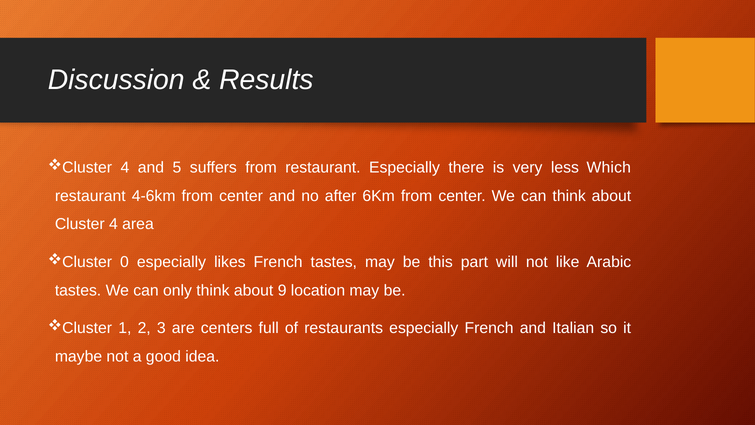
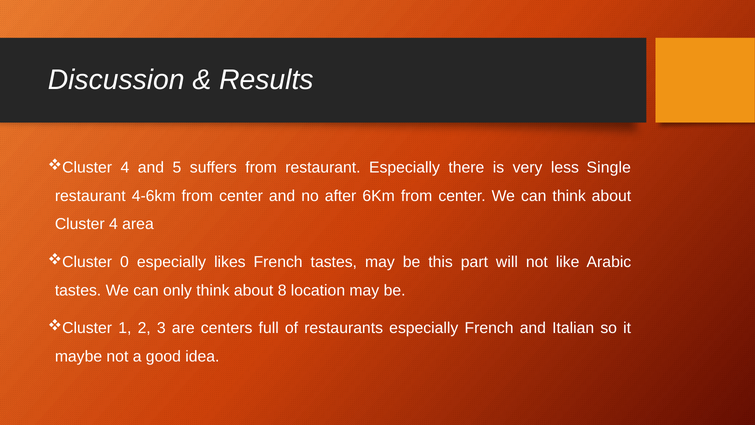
Which: Which -> Single
9: 9 -> 8
